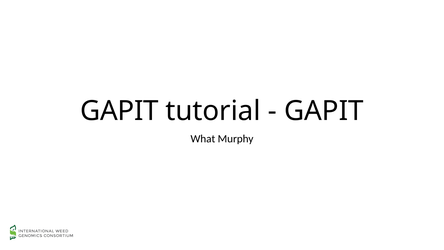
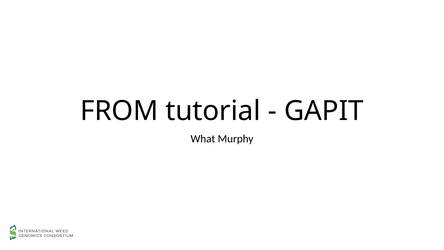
GAPIT at (119, 111): GAPIT -> FROM
